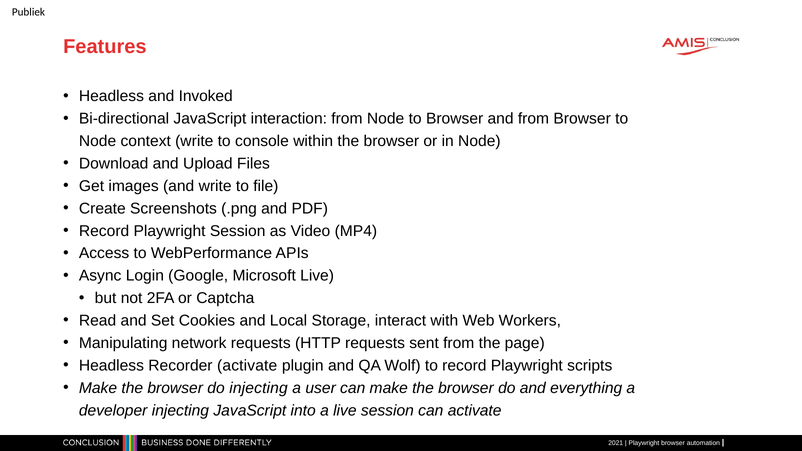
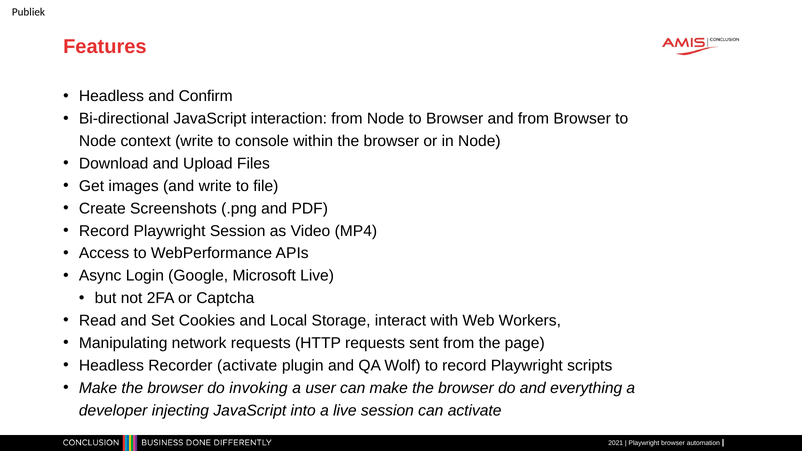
Invoked: Invoked -> Confirm
do injecting: injecting -> invoking
